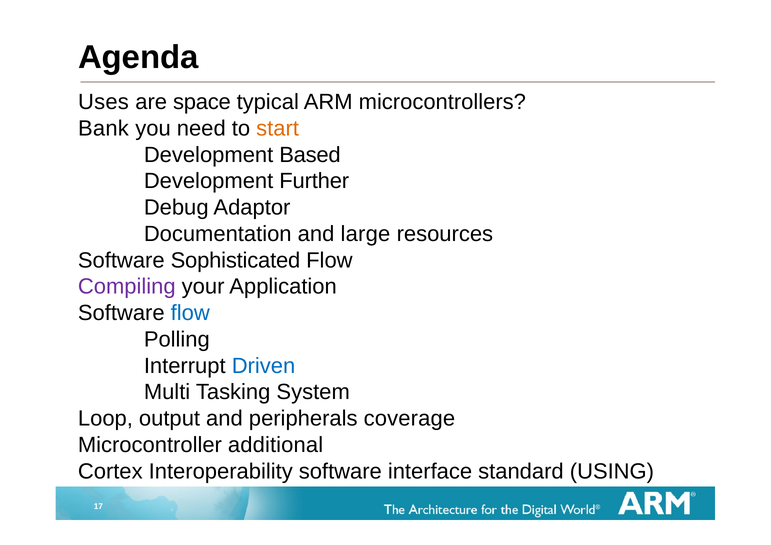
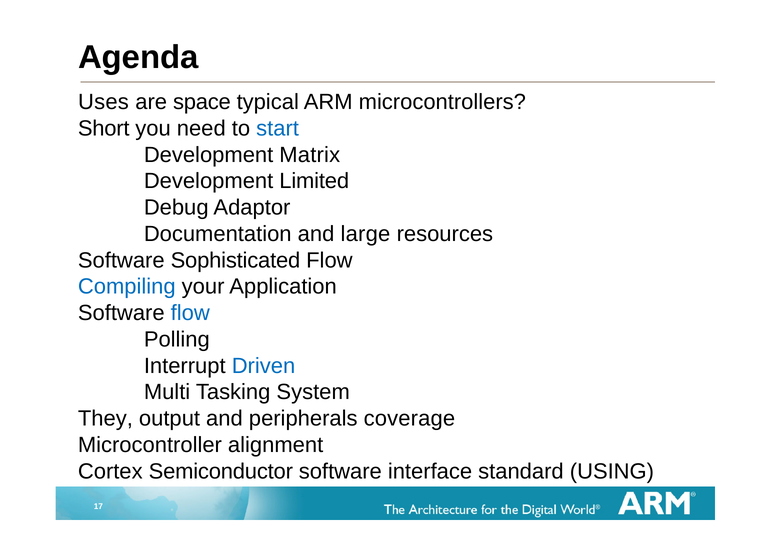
Bank: Bank -> Short
start colour: orange -> blue
Based: Based -> Matrix
Further: Further -> Limited
Compiling colour: purple -> blue
Loop: Loop -> They
additional: additional -> alignment
Interoperability: Interoperability -> Semiconductor
